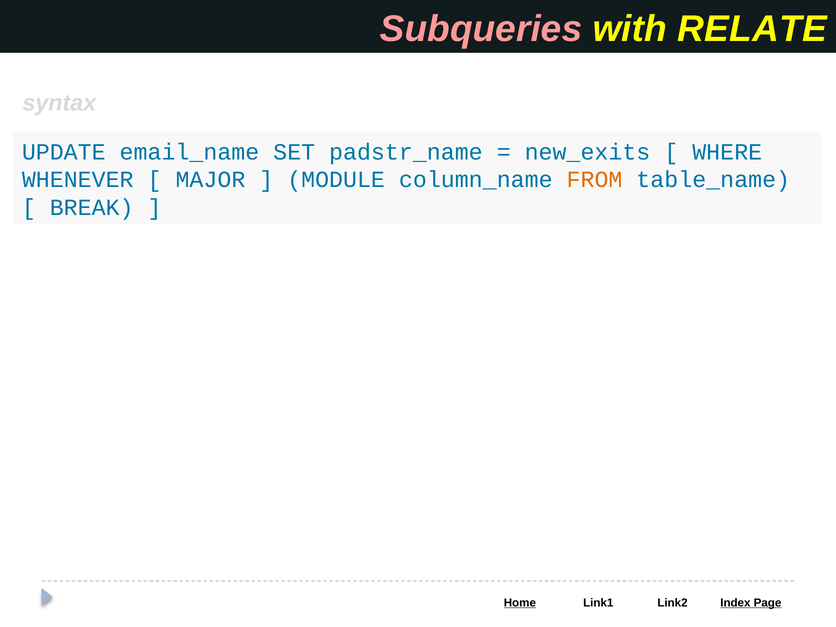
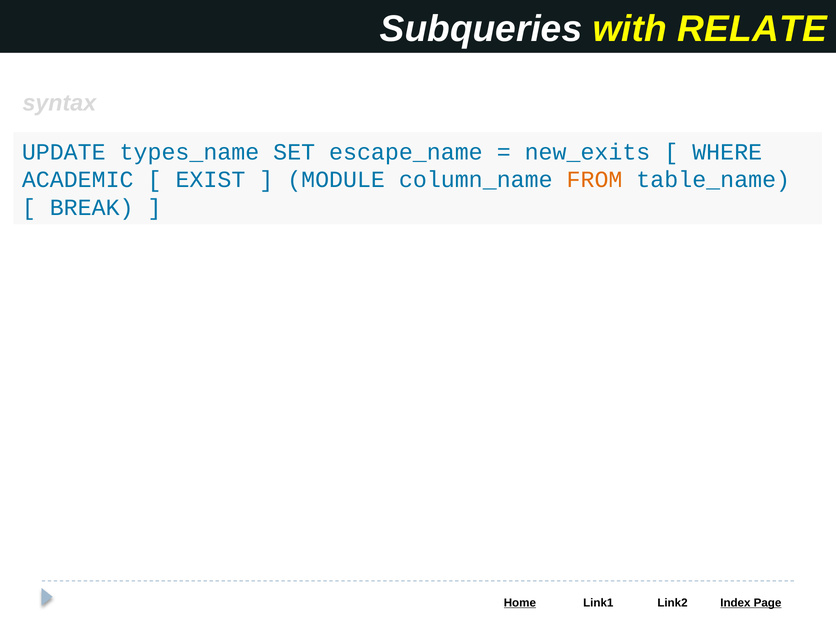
Subqueries colour: pink -> white
email_name: email_name -> types_name
padstr_name: padstr_name -> escape_name
WHENEVER: WHENEVER -> ACADEMIC
MAJOR: MAJOR -> EXIST
